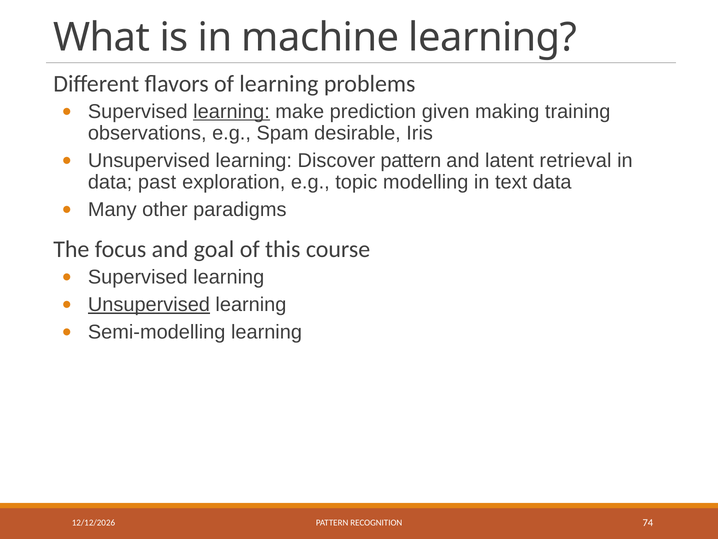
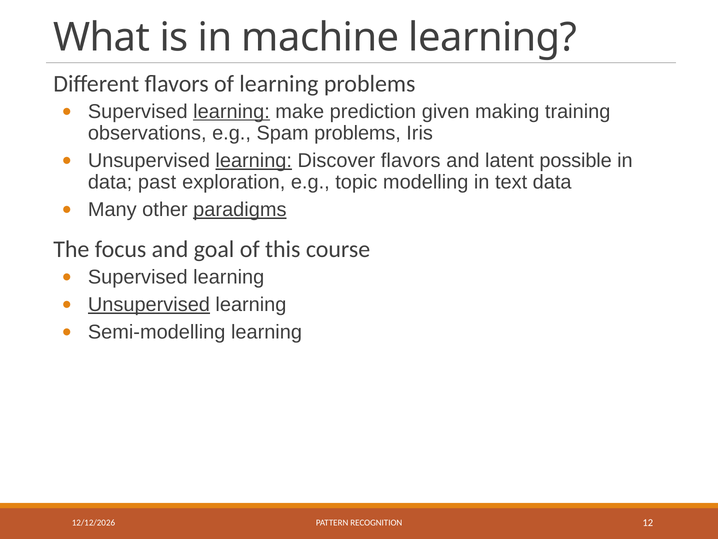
Spam desirable: desirable -> problems
learning at (254, 160) underline: none -> present
Discover pattern: pattern -> flavors
retrieval: retrieval -> possible
paradigms underline: none -> present
74: 74 -> 12
